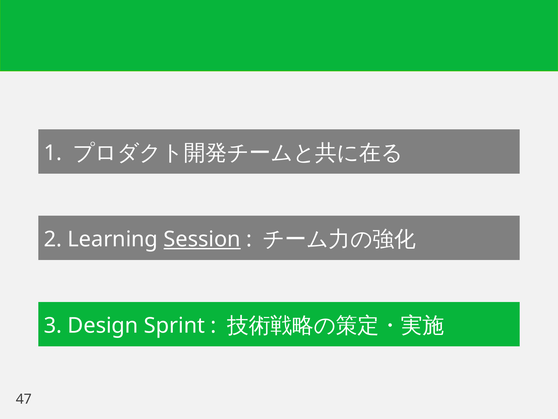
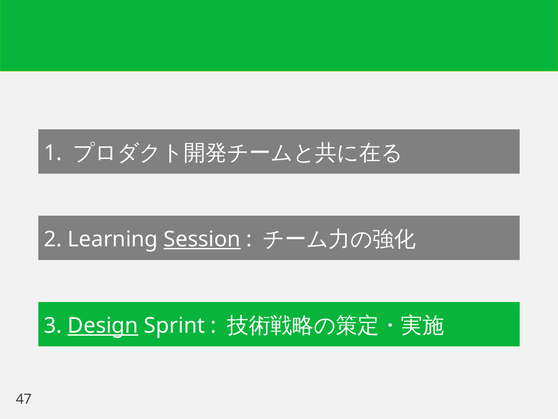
Design underline: none -> present
